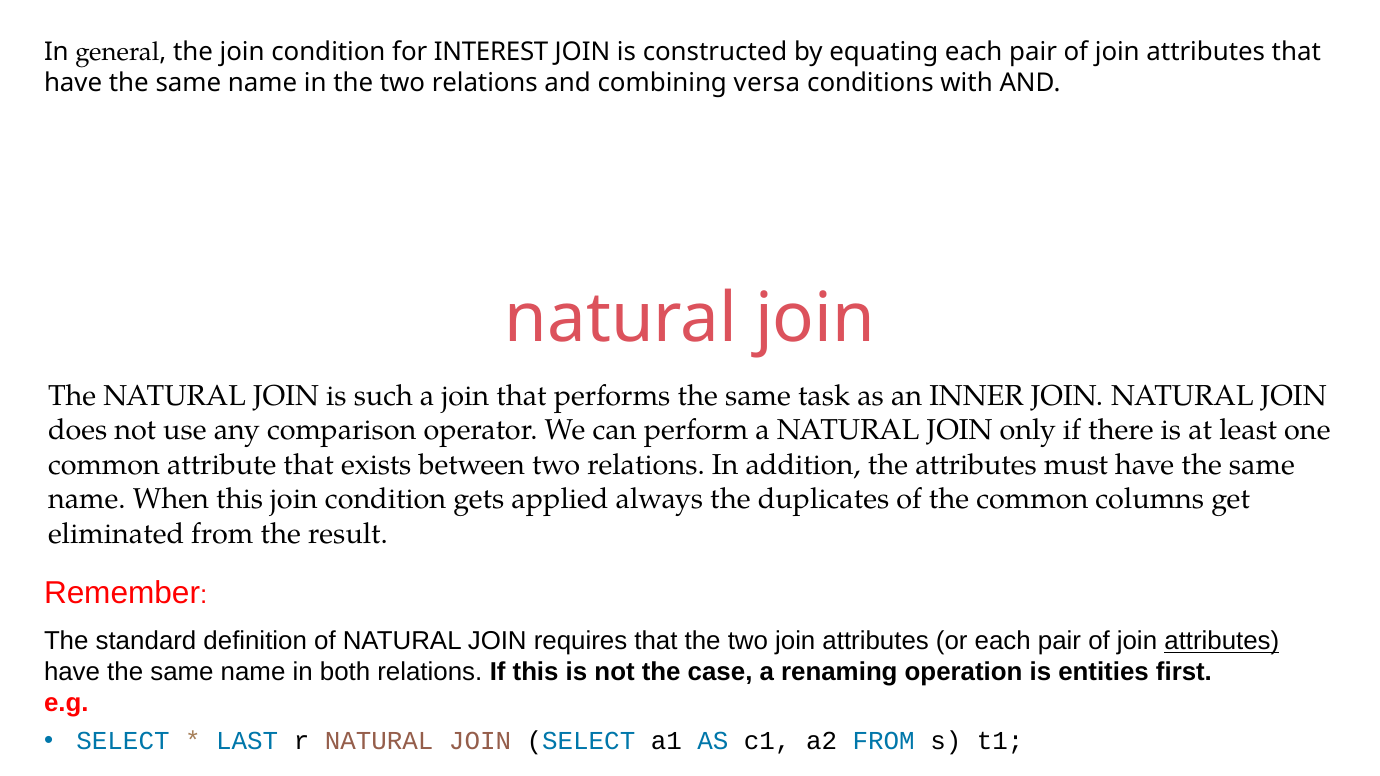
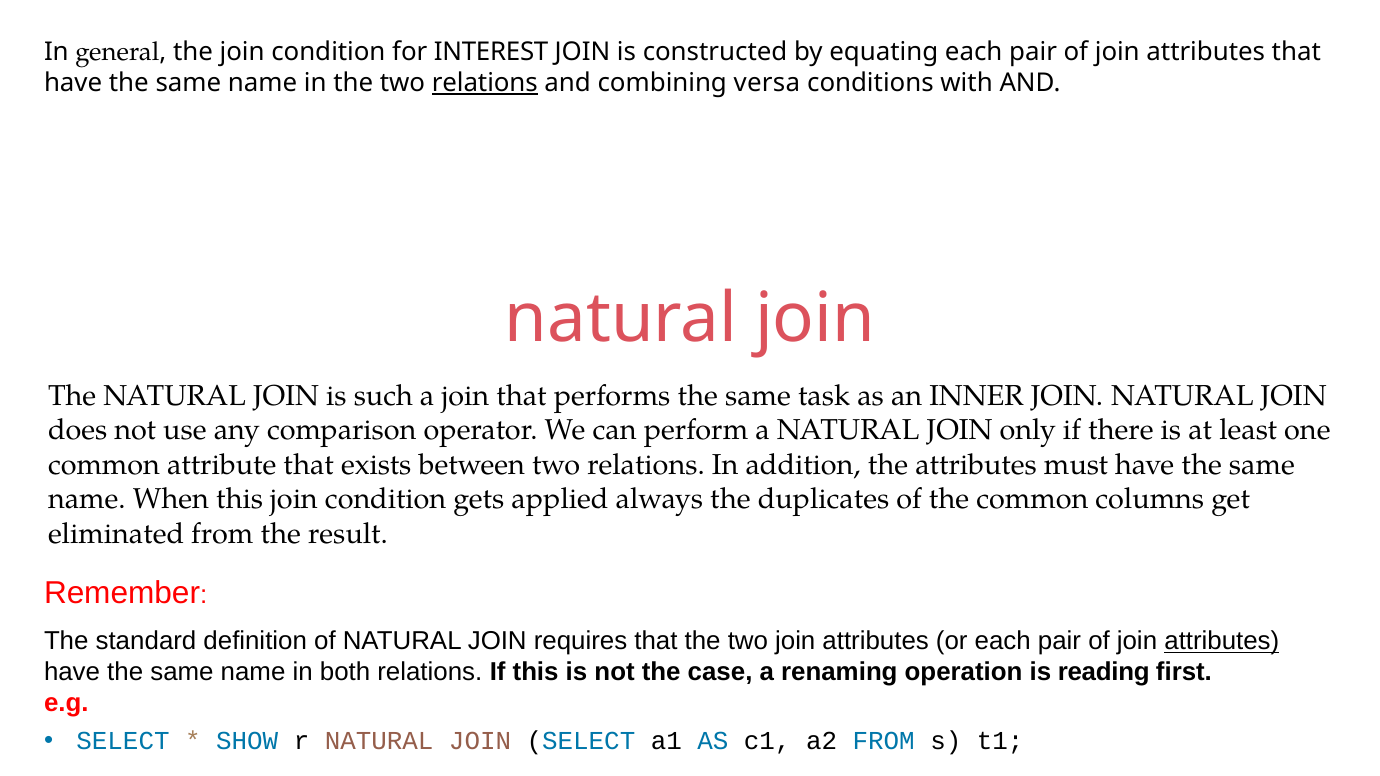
relations at (485, 83) underline: none -> present
entities: entities -> reading
LAST: LAST -> SHOW
